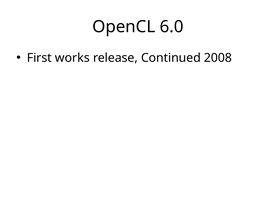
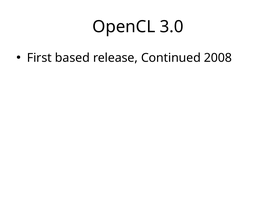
6.0: 6.0 -> 3.0
works: works -> based
